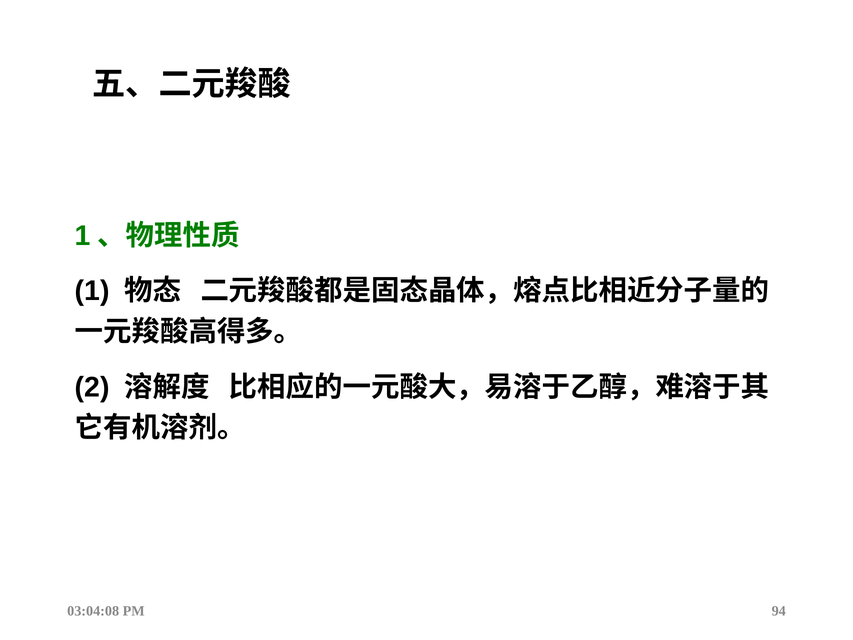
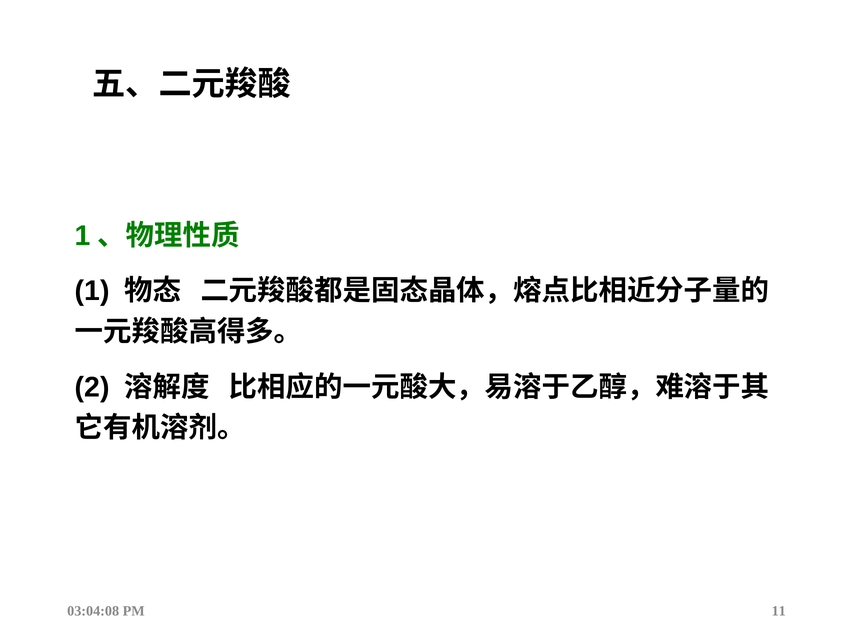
94: 94 -> 11
